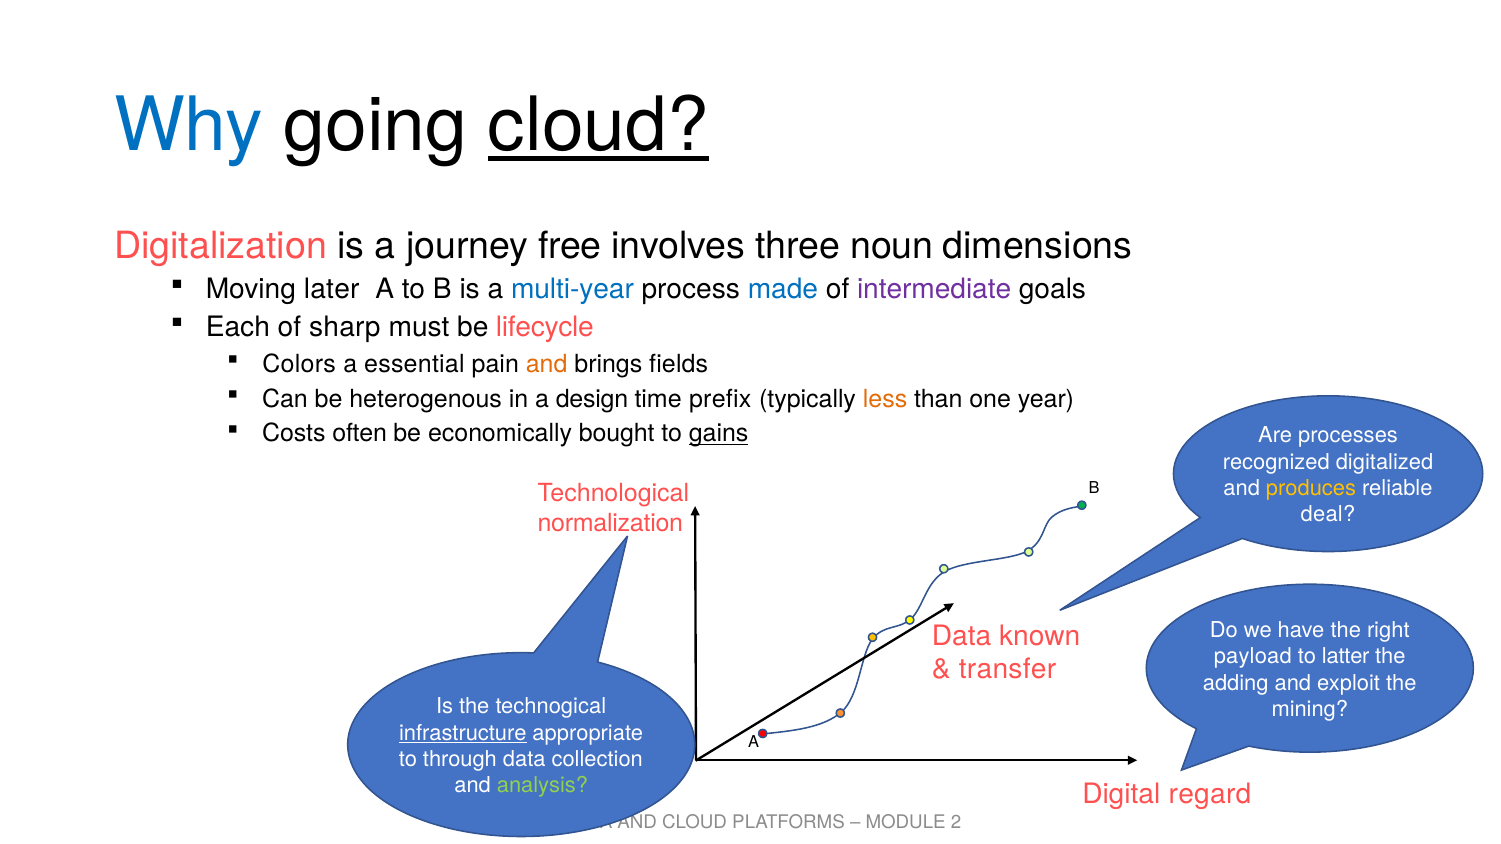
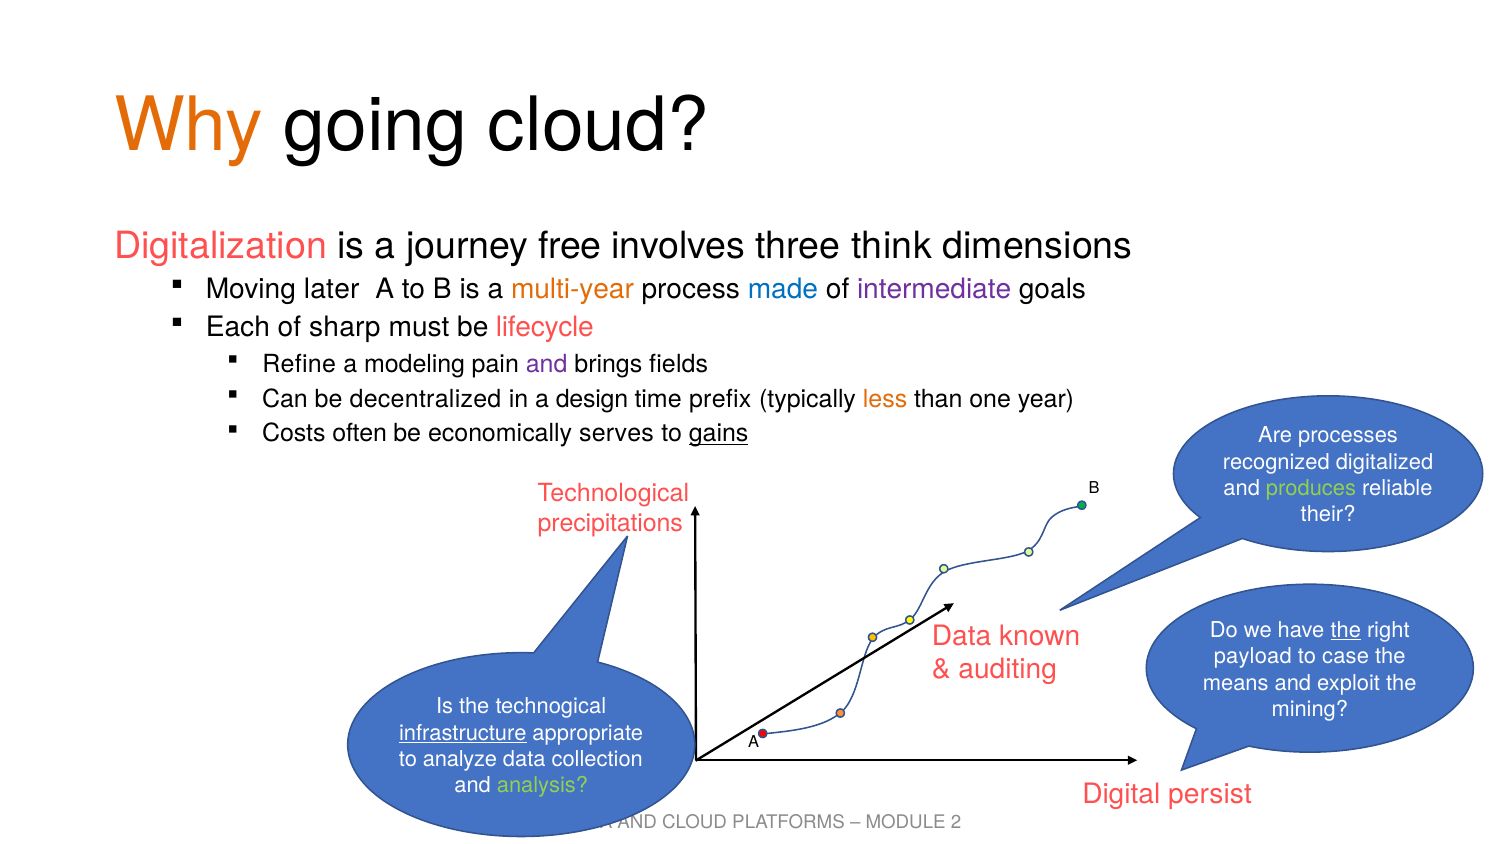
Why colour: blue -> orange
cloud at (598, 126) underline: present -> none
noun: noun -> think
multi-year colour: blue -> orange
Colors: Colors -> Refine
essential: essential -> modeling
and at (547, 364) colour: orange -> purple
heterogenous: heterogenous -> decentralized
bought: bought -> serves
produces colour: yellow -> light green
deal: deal -> their
normalization: normalization -> precipitations
the at (1346, 631) underline: none -> present
latter: latter -> case
transfer: transfer -> auditing
adding: adding -> means
through: through -> analyze
regard: regard -> persist
